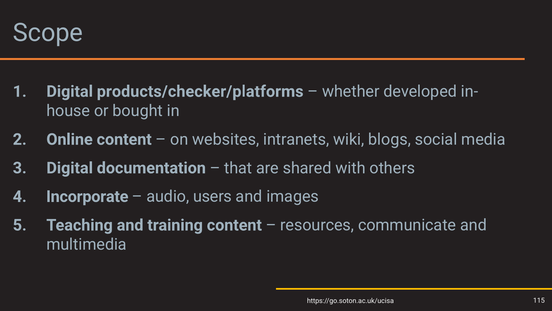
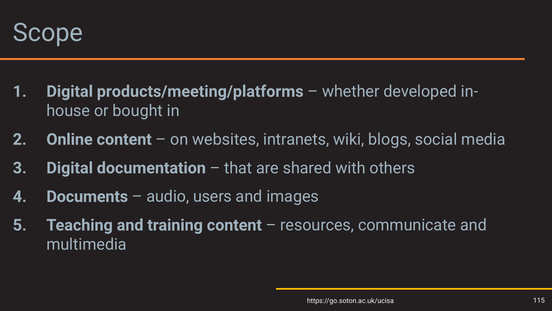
products/checker/platforms: products/checker/platforms -> products/meeting/platforms
Incorporate: Incorporate -> Documents
